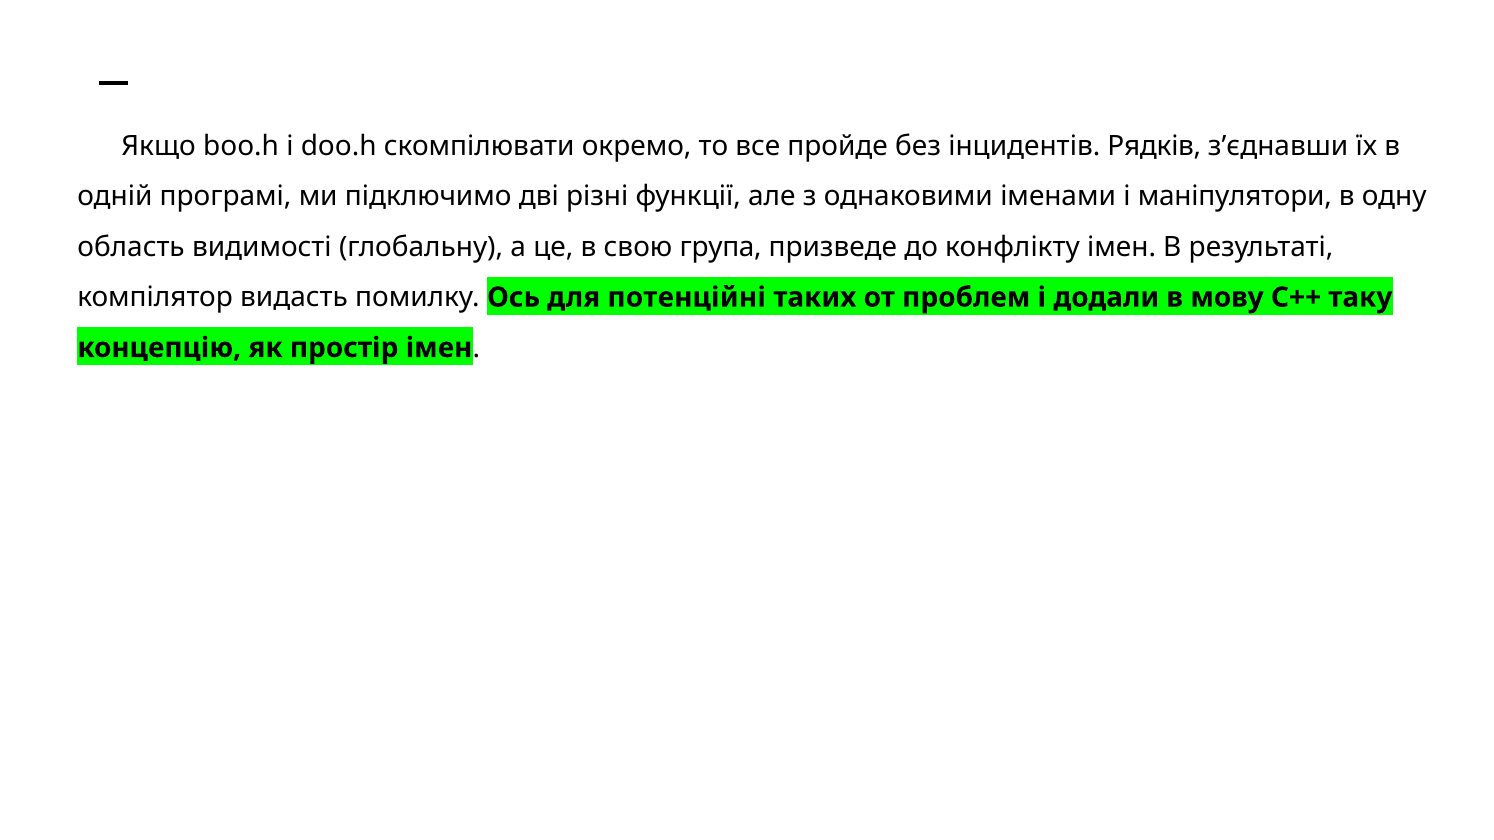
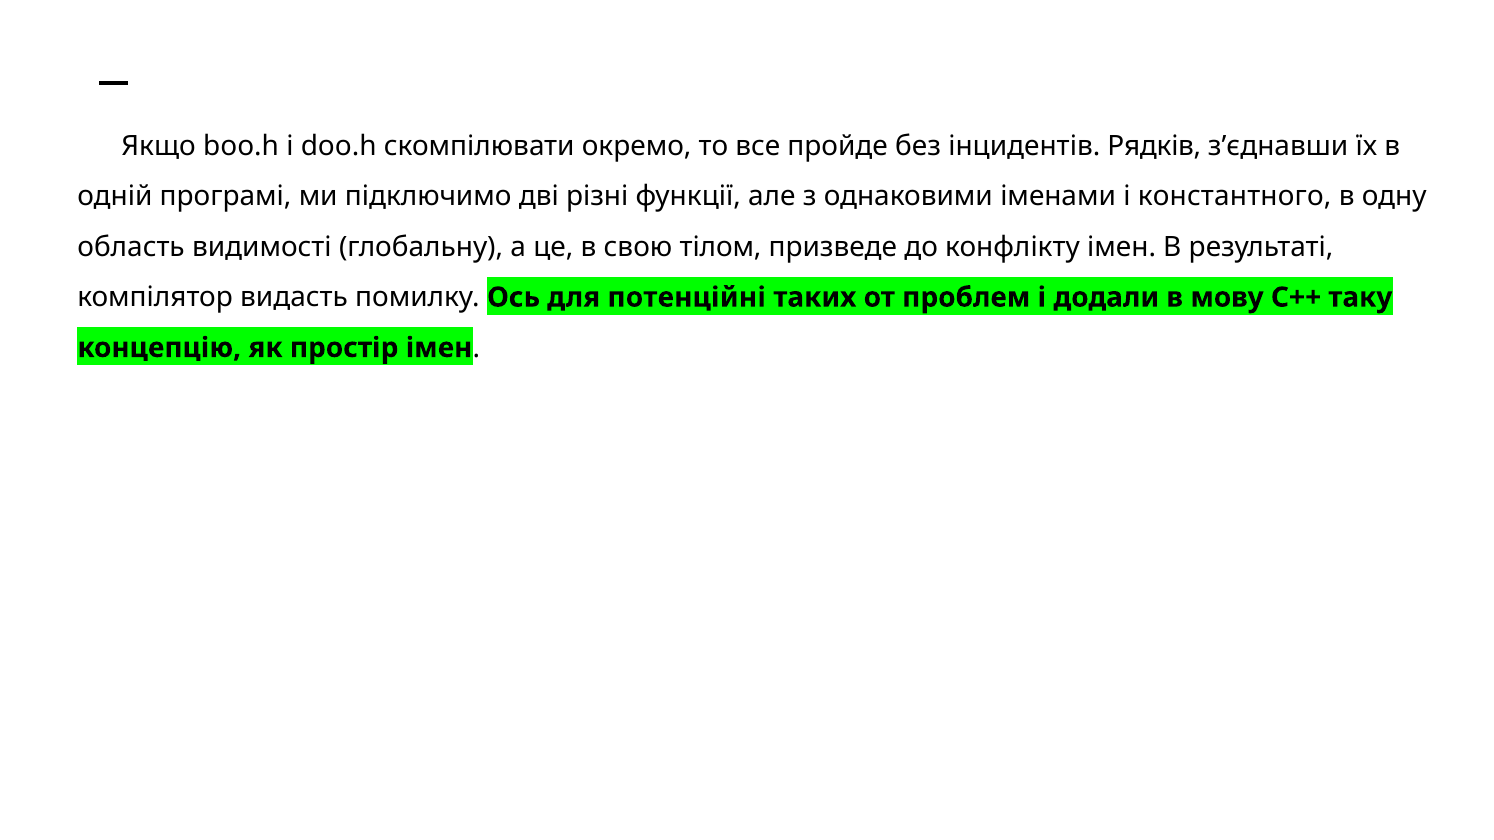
маніпулятори: маніпулятори -> константного
група: група -> тілом
